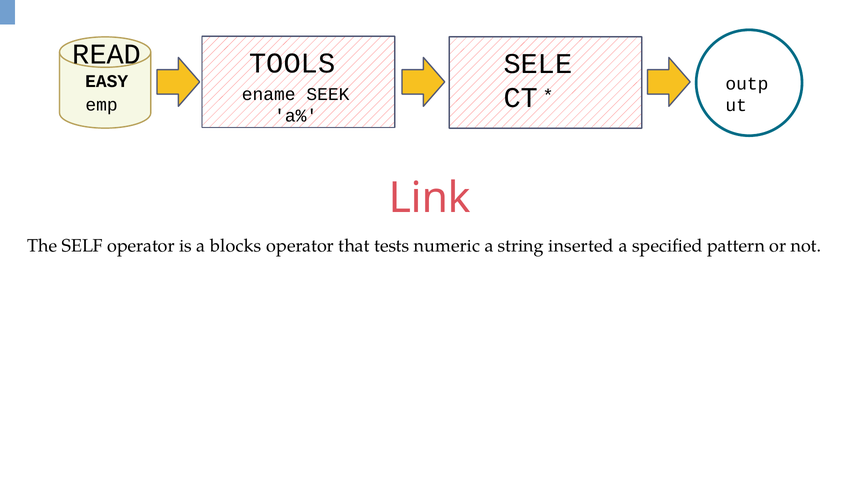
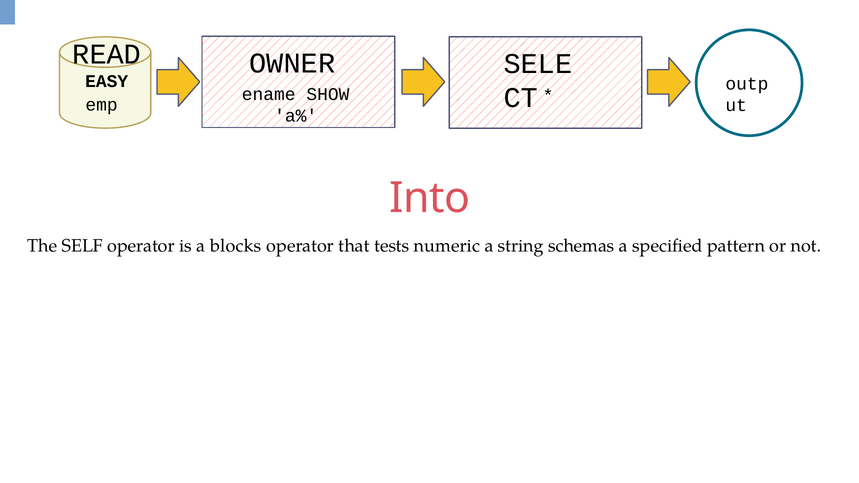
TOOLS: TOOLS -> OWNER
SEEK: SEEK -> SHOW
Link: Link -> Into
inserted: inserted -> schemas
